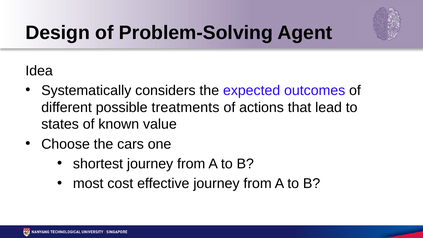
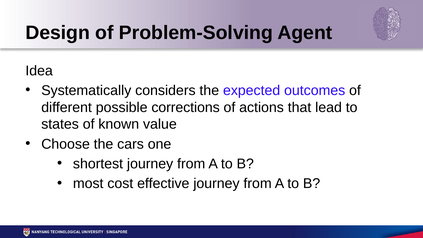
treatments: treatments -> corrections
